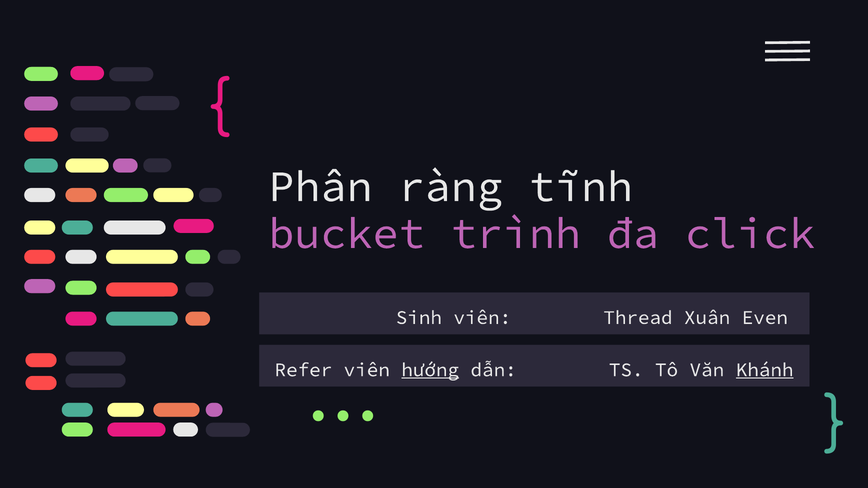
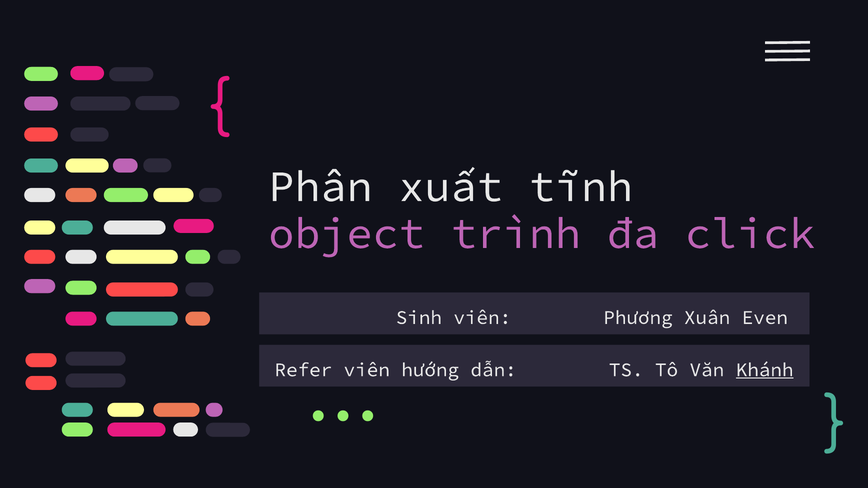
ràng: ràng -> xuất
bucket: bucket -> object
Thread: Thread -> Phương
hướng underline: present -> none
